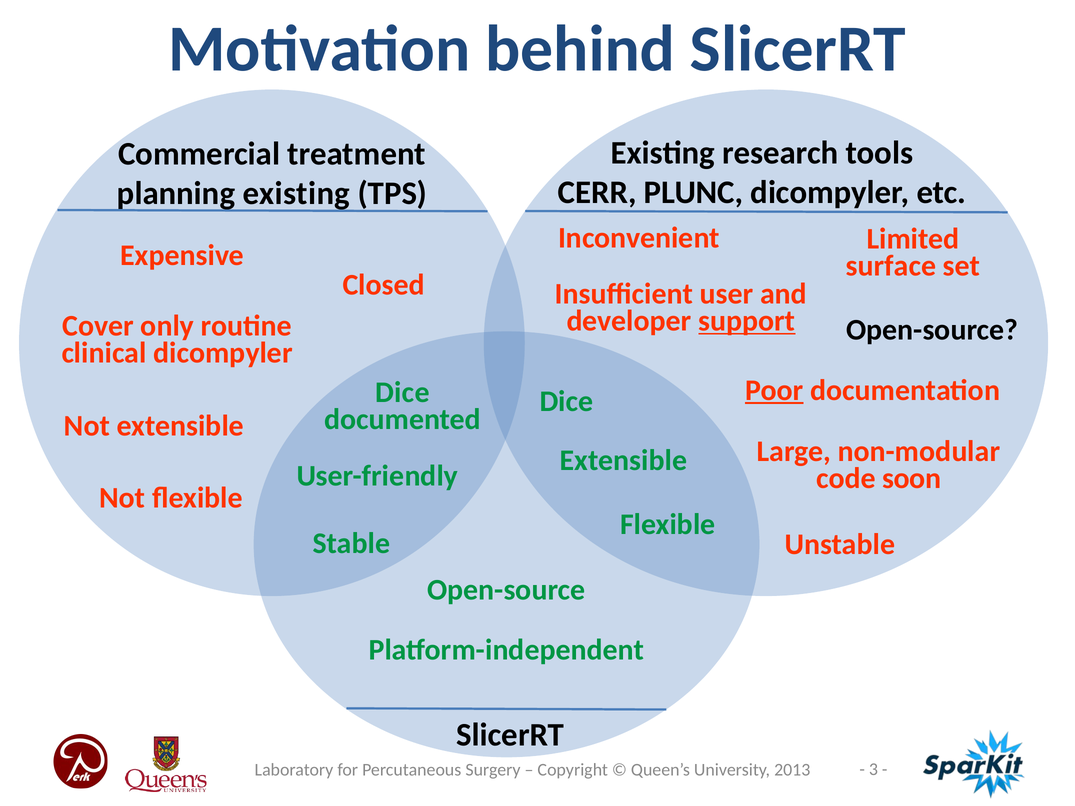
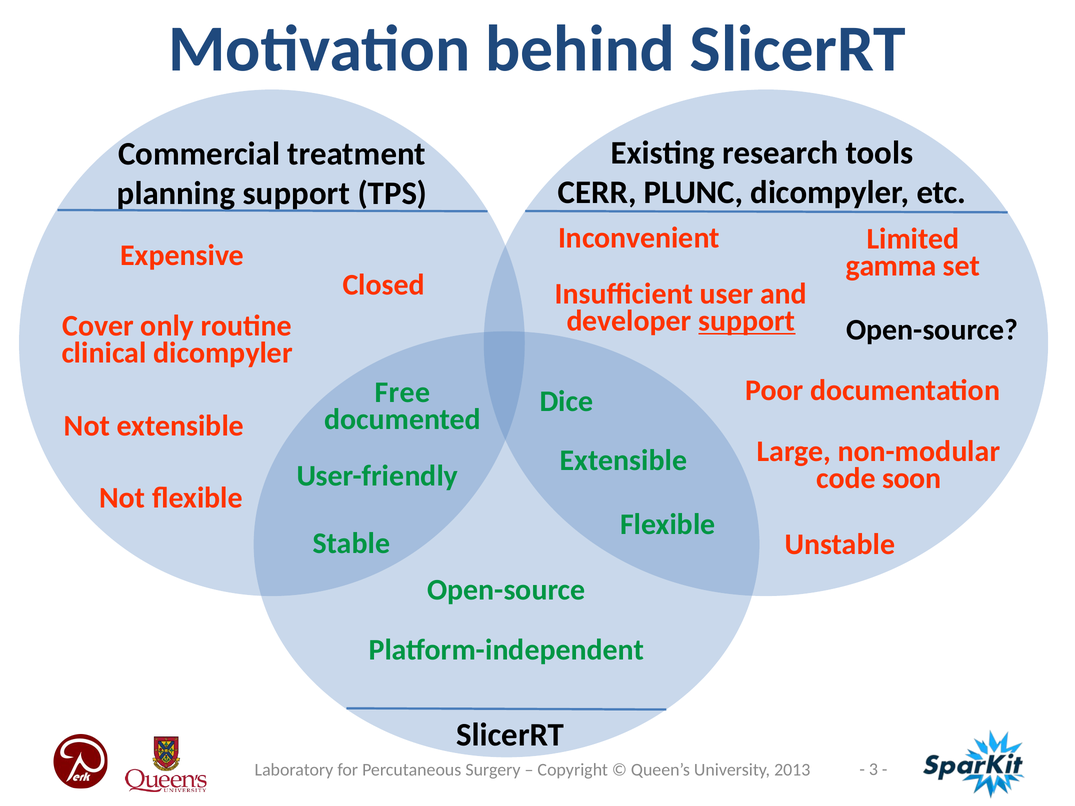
planning existing: existing -> support
surface: surface -> gamma
Poor underline: present -> none
Dice at (402, 393): Dice -> Free
